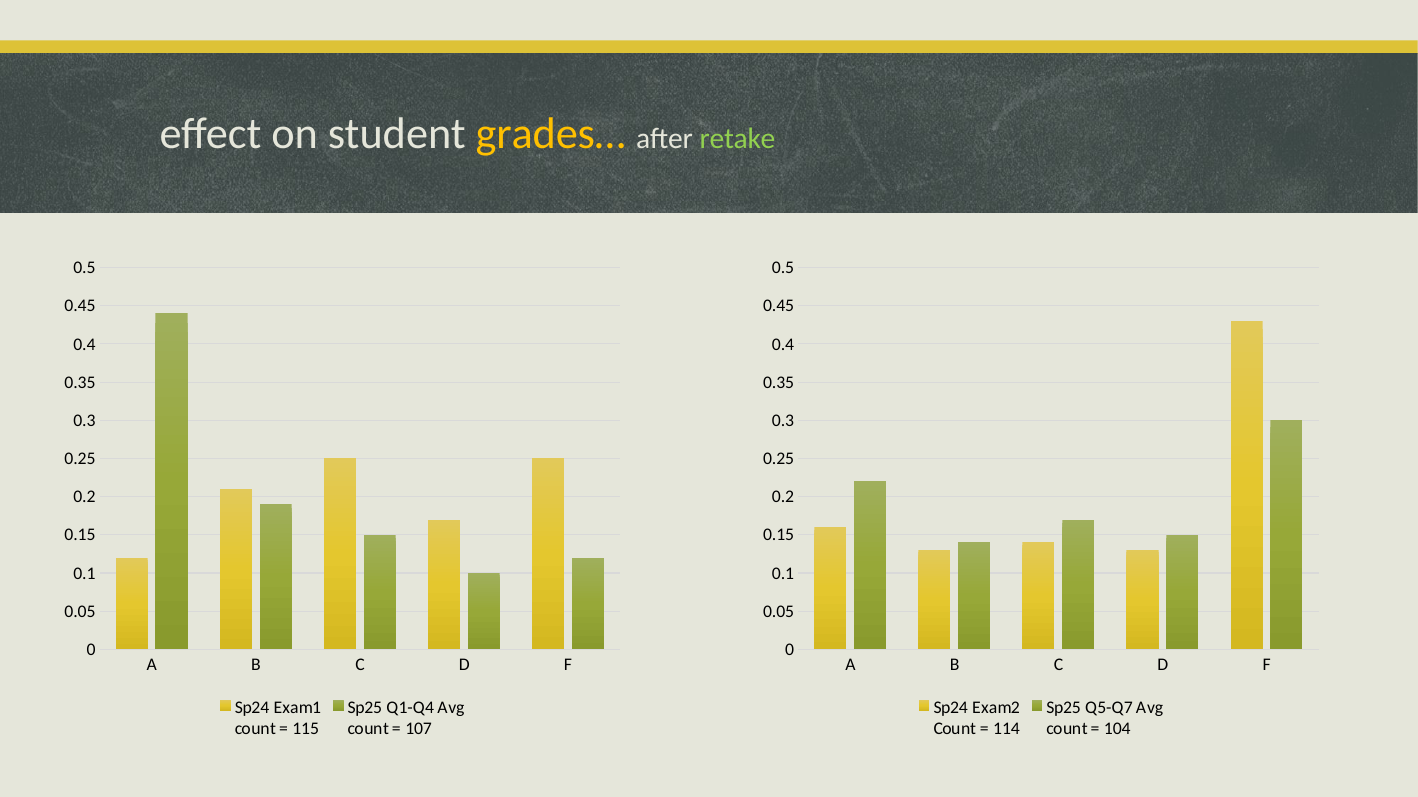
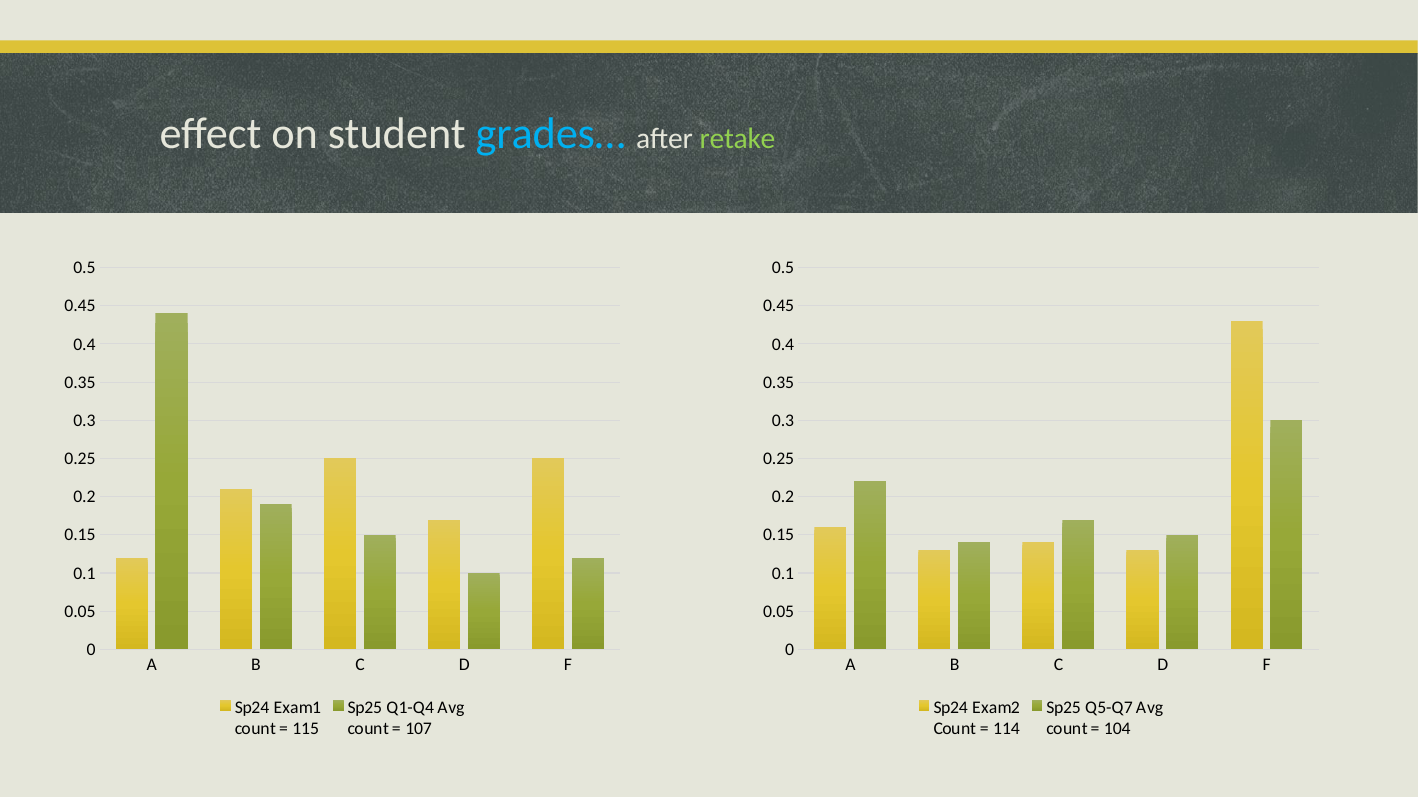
grades… colour: yellow -> light blue
